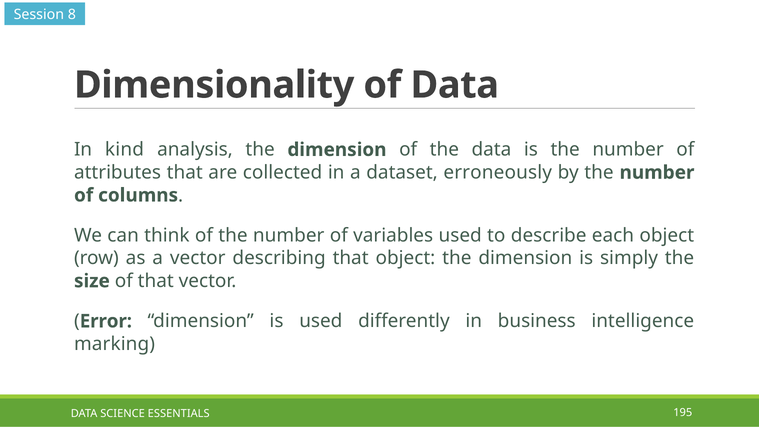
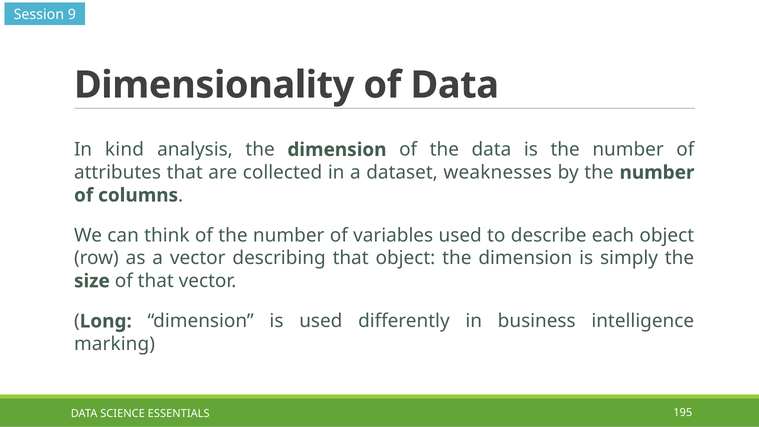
8: 8 -> 9
erroneously: erroneously -> weaknesses
Error: Error -> Long
